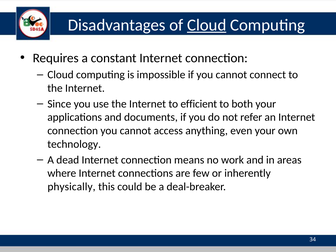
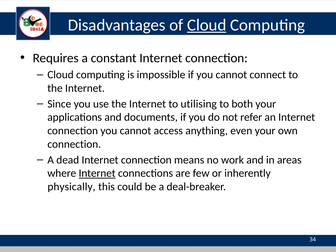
efficient: efficient -> utilising
technology at (74, 144): technology -> connection
Internet at (97, 173) underline: none -> present
